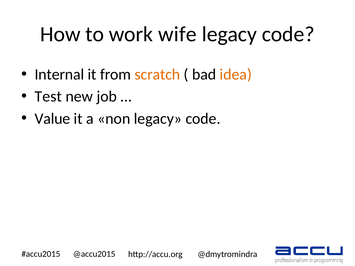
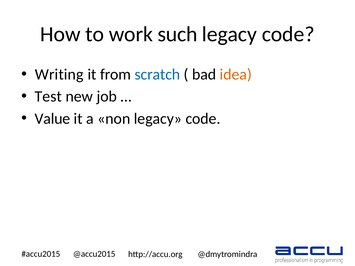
wife: wife -> such
Internal: Internal -> Writing
scratch colour: orange -> blue
